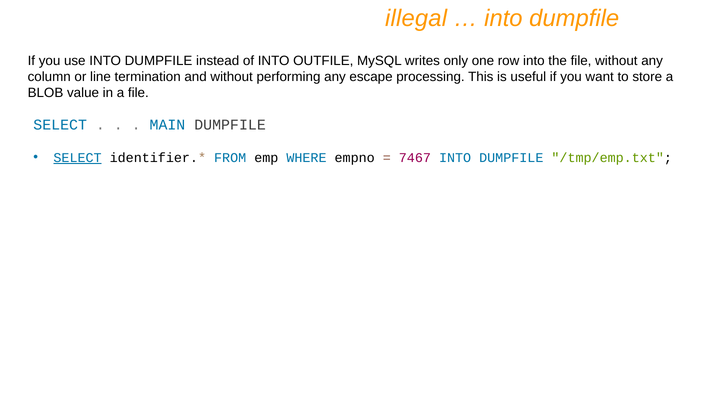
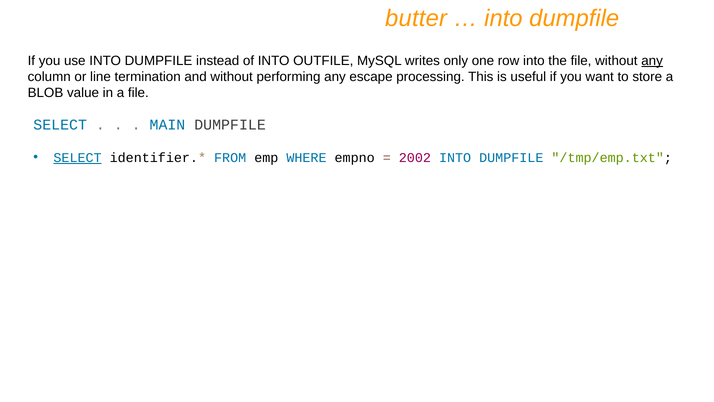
illegal: illegal -> butter
any at (652, 61) underline: none -> present
7467: 7467 -> 2002
